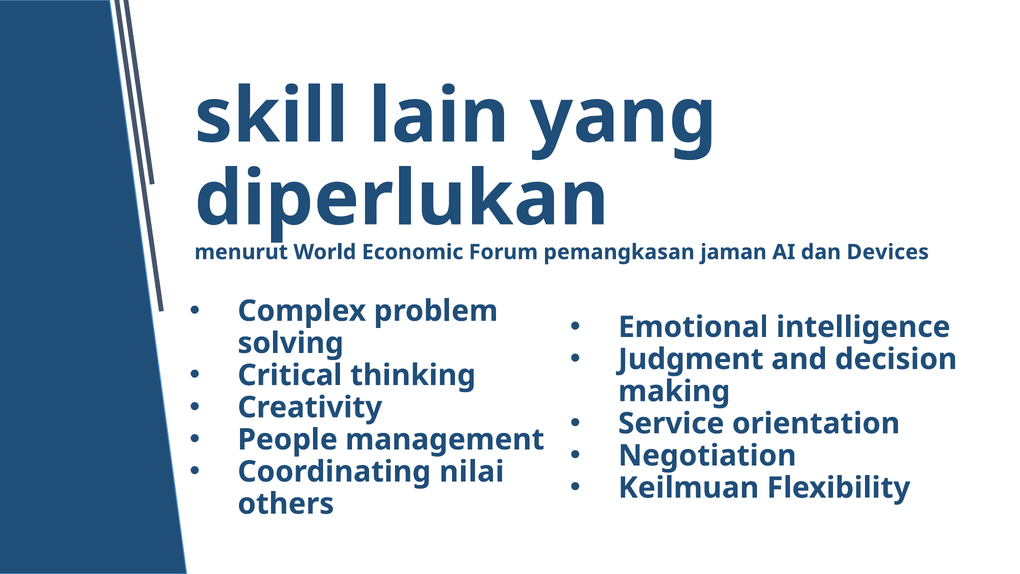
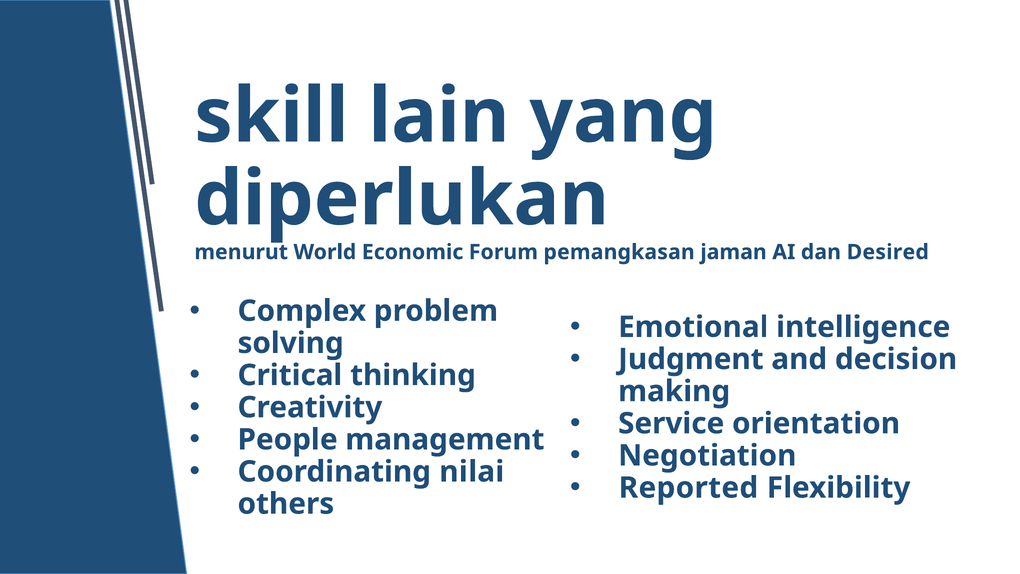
Devices: Devices -> Desired
Keilmuan: Keilmuan -> Reported
